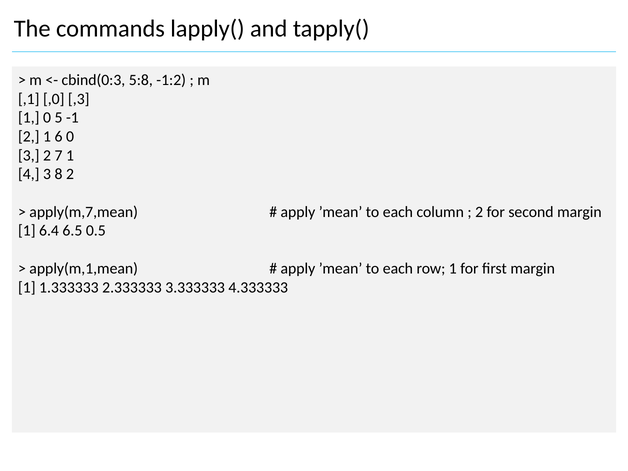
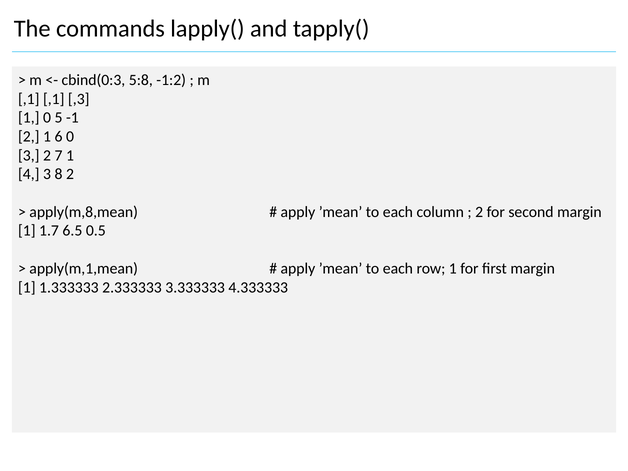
,1 ,0: ,0 -> ,1
apply(m,7,mean: apply(m,7,mean -> apply(m,8,mean
6.4: 6.4 -> 1.7
